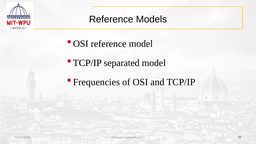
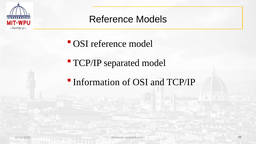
Frequencies: Frequencies -> Information
